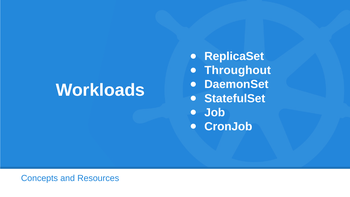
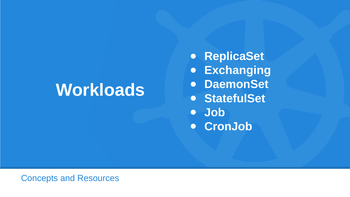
Throughout: Throughout -> Exchanging
